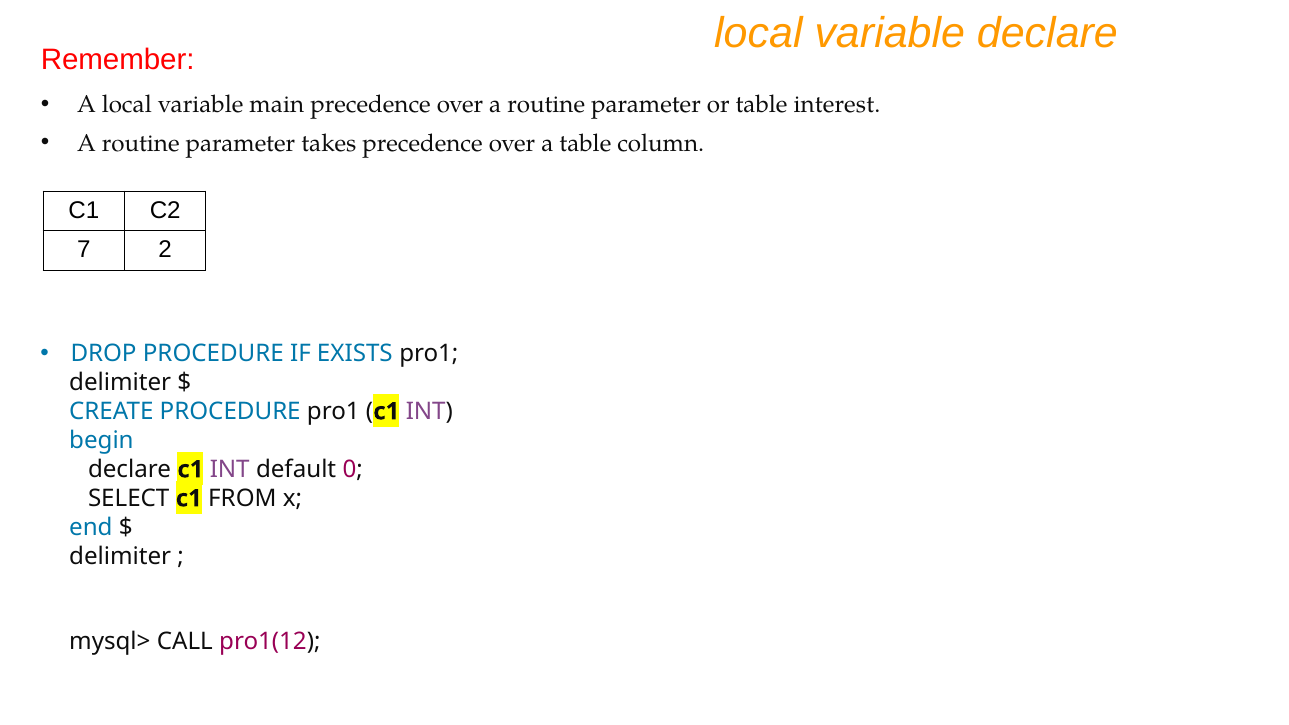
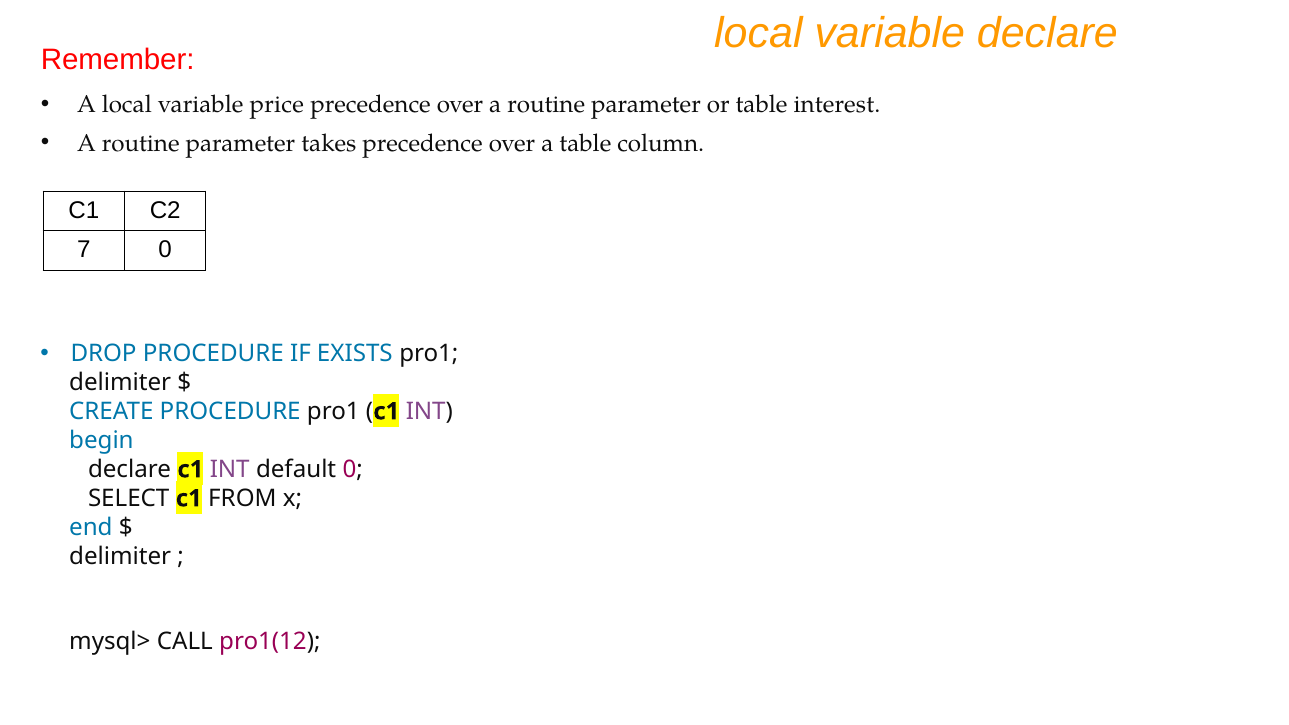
main: main -> price
7 2: 2 -> 0
